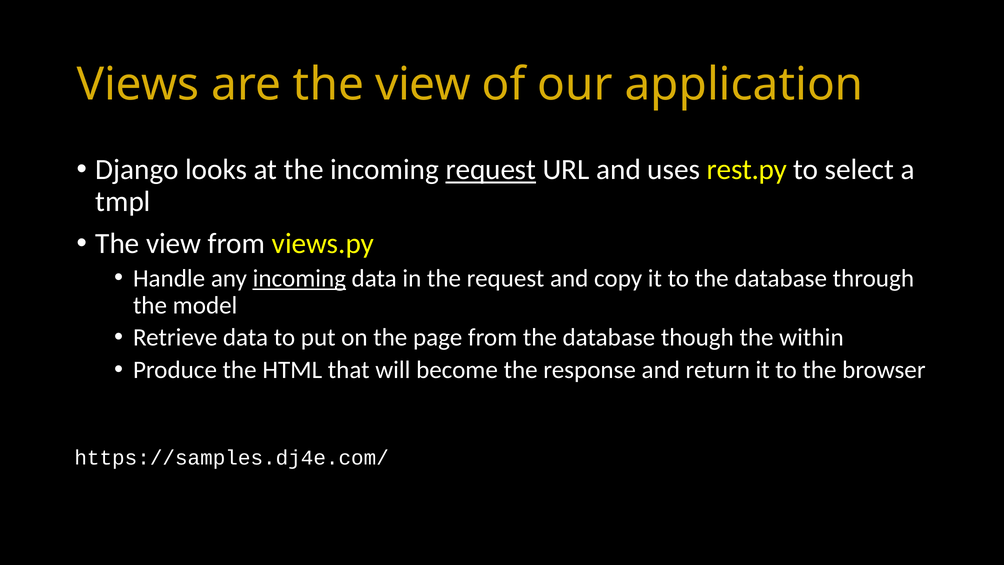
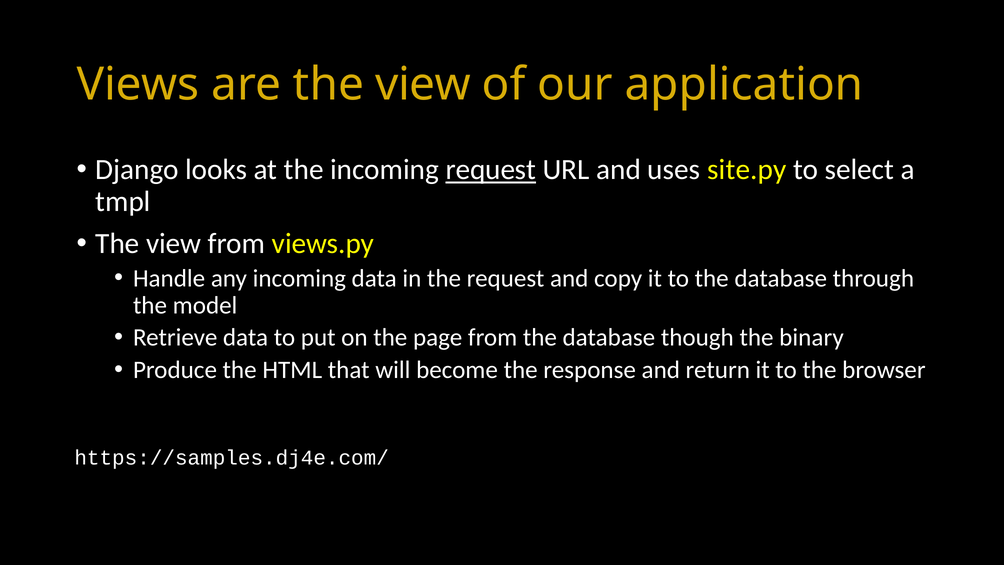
rest.py: rest.py -> site.py
incoming at (299, 278) underline: present -> none
within: within -> binary
